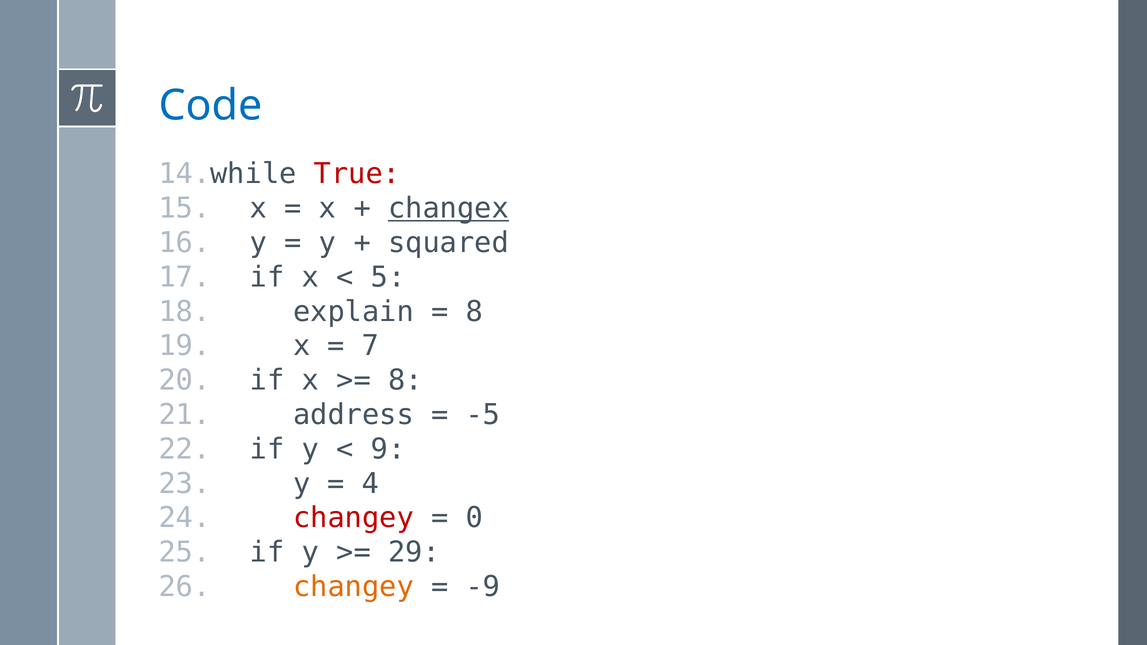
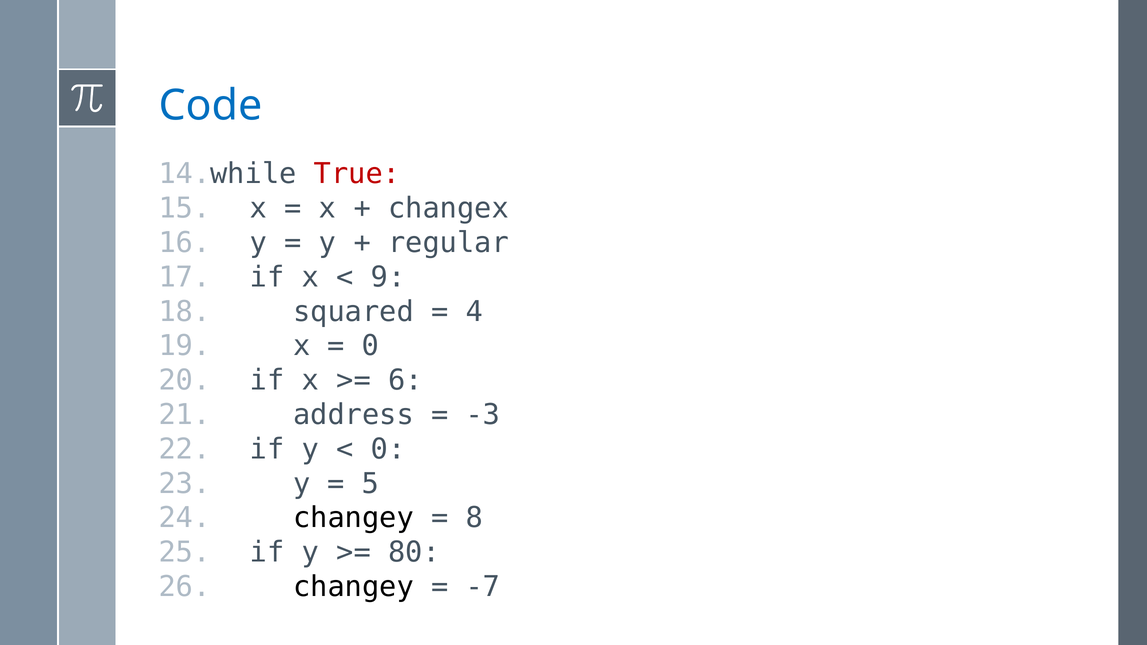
changex underline: present -> none
squared: squared -> regular
5: 5 -> 9
explain: explain -> squared
8 at (474, 312): 8 -> 4
7 at (371, 346): 7 -> 0
8 at (405, 381): 8 -> 6
-5: -5 -> -3
9 at (388, 449): 9 -> 0
4: 4 -> 5
changey at (353, 518) colour: red -> black
0: 0 -> 8
29: 29 -> 80
changey at (353, 587) colour: orange -> black
-9: -9 -> -7
